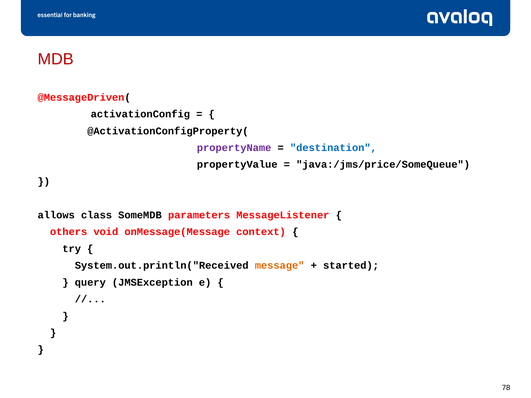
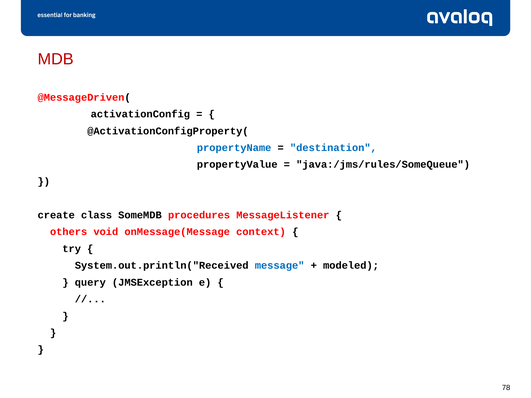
propertyName colour: purple -> blue
java:/jms/price/SomeQueue: java:/jms/price/SomeQueue -> java:/jms/rules/SomeQueue
allows: allows -> create
parameters: parameters -> procedures
message colour: orange -> blue
started: started -> modeled
